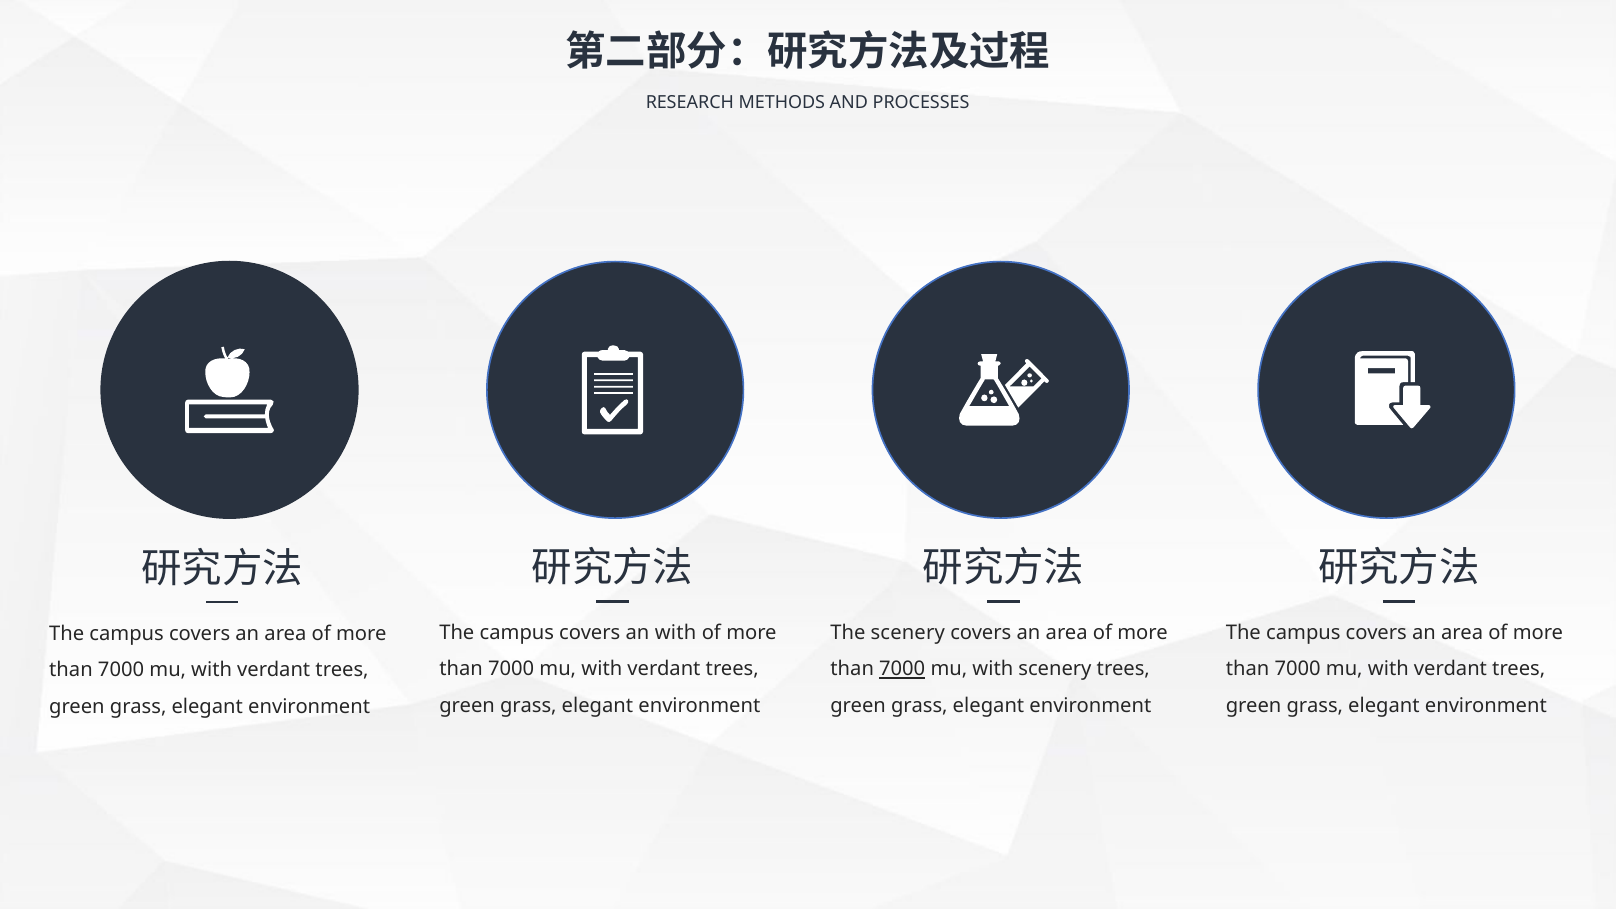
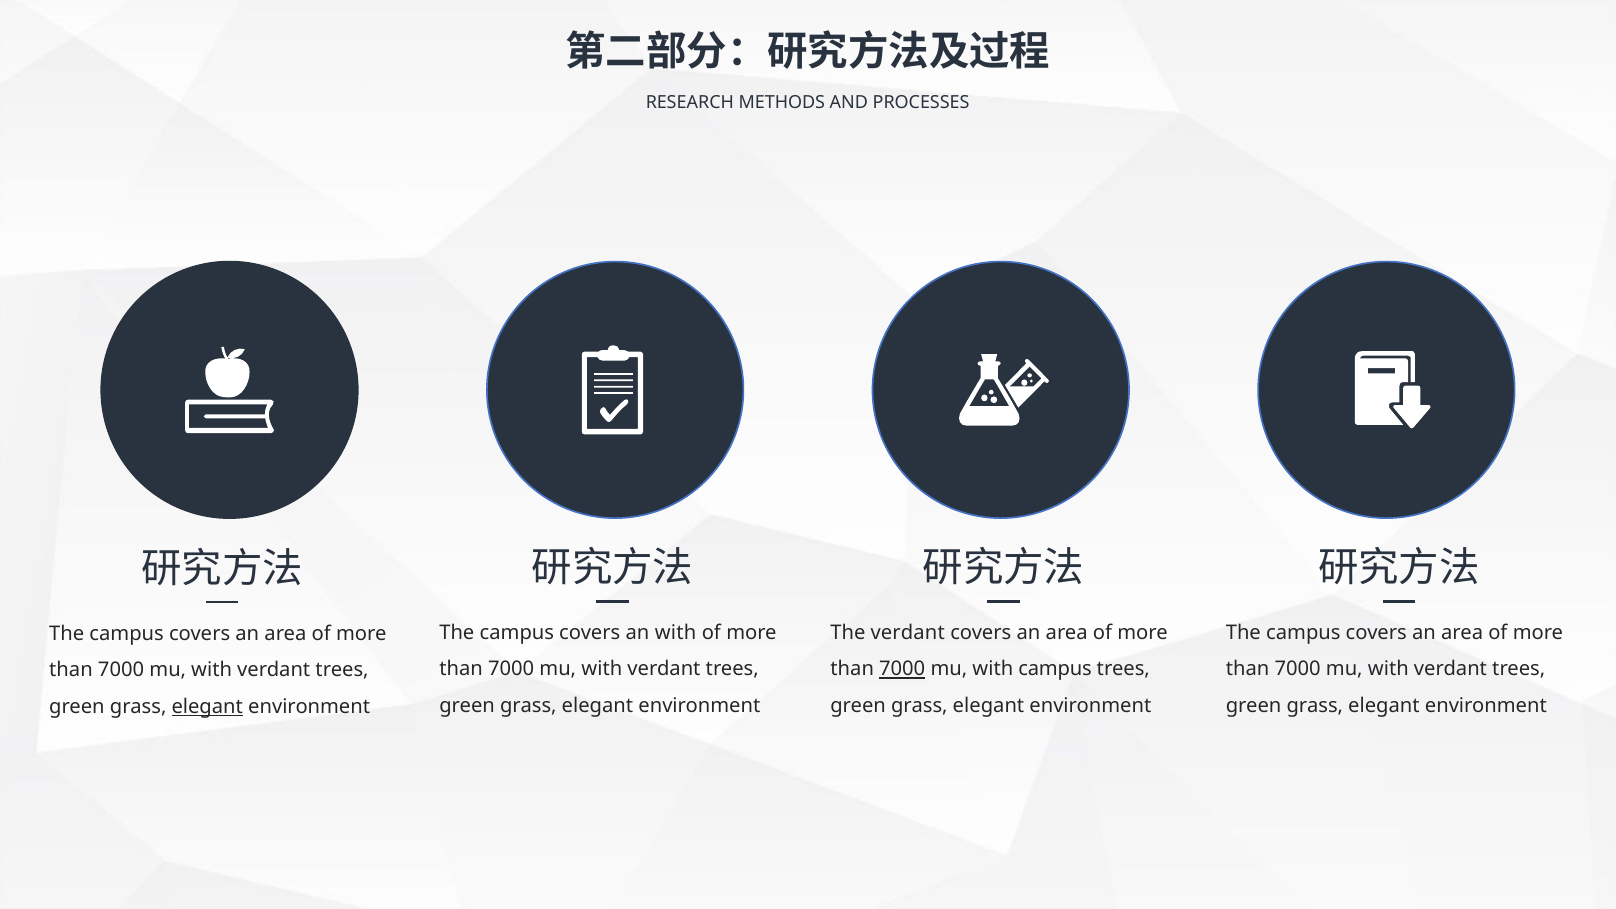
The scenery: scenery -> verdant
with scenery: scenery -> campus
elegant at (207, 707) underline: none -> present
